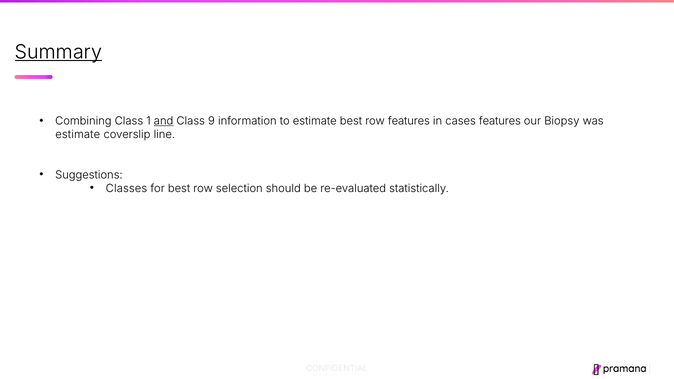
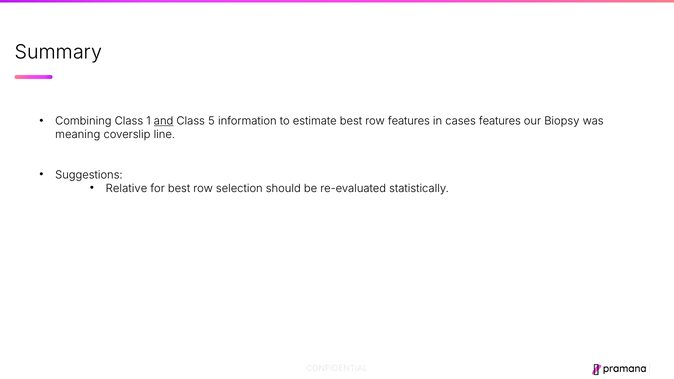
Summary underline: present -> none
9: 9 -> 5
estimate at (78, 135): estimate -> meaning
Classes: Classes -> Relative
